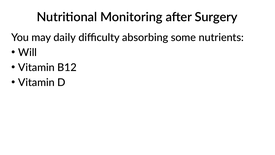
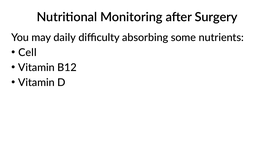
Will: Will -> Cell
